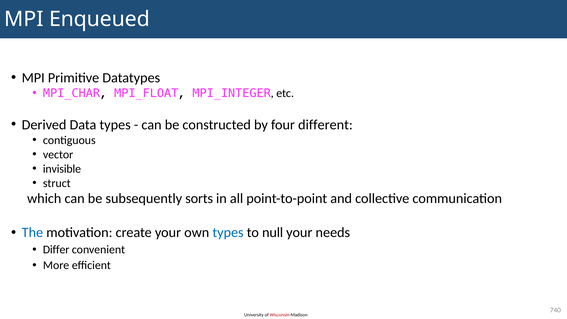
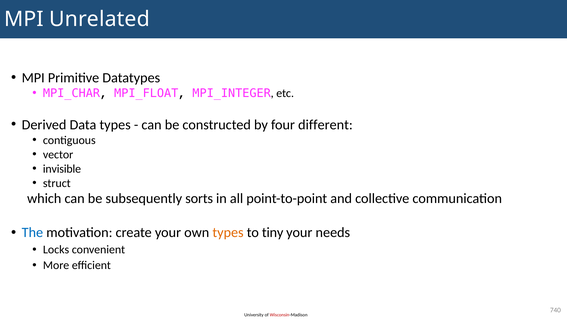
Enqueued: Enqueued -> Unrelated
types at (228, 233) colour: blue -> orange
null: null -> tiny
Differ: Differ -> Locks
